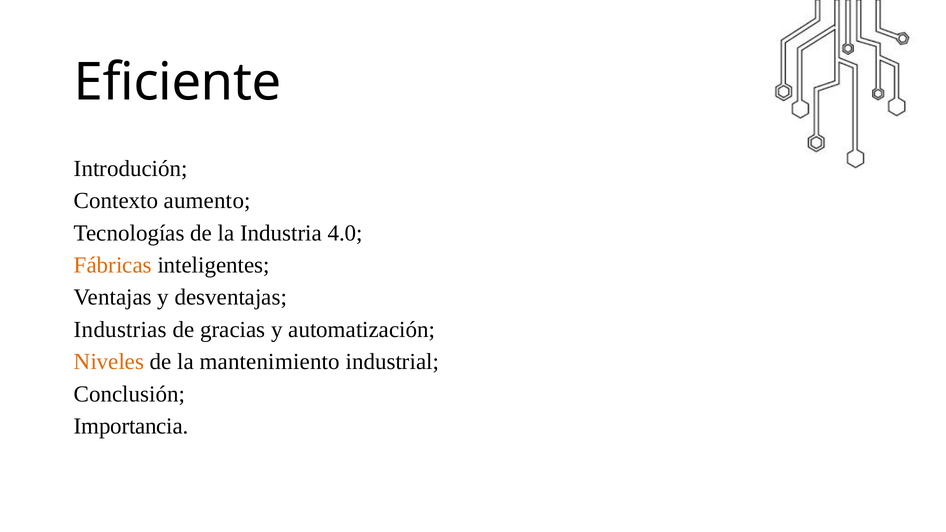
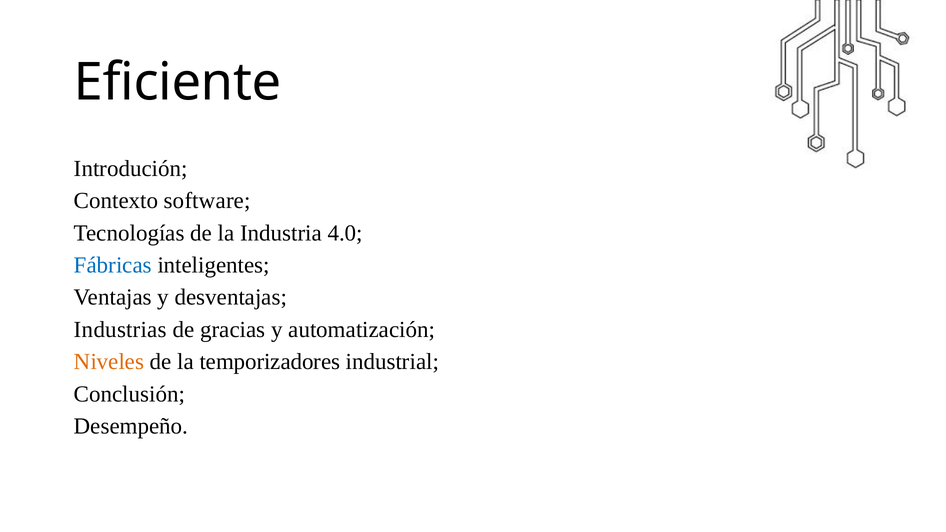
aumento: aumento -> software
Fábricas colour: orange -> blue
mantenimiento: mantenimiento -> temporizadores
Importancia: Importancia -> Desempeño
